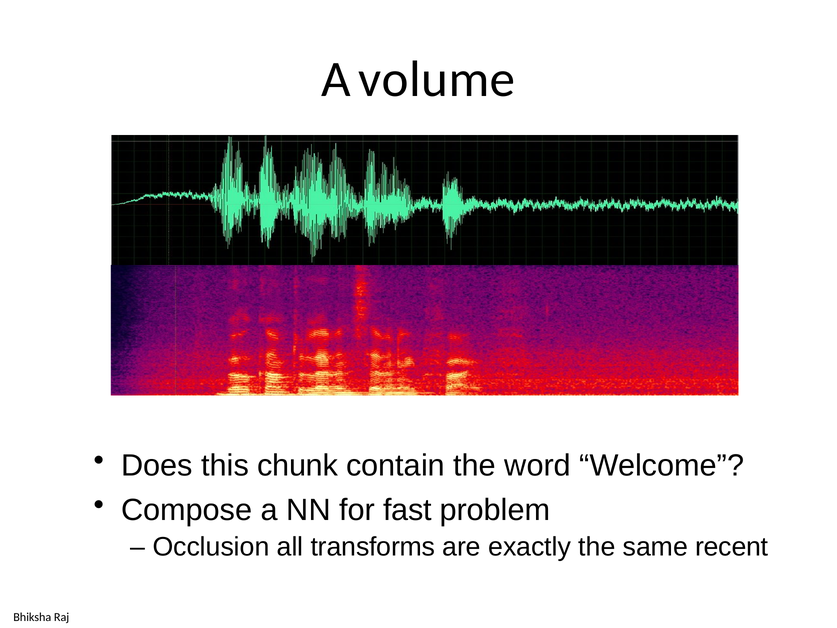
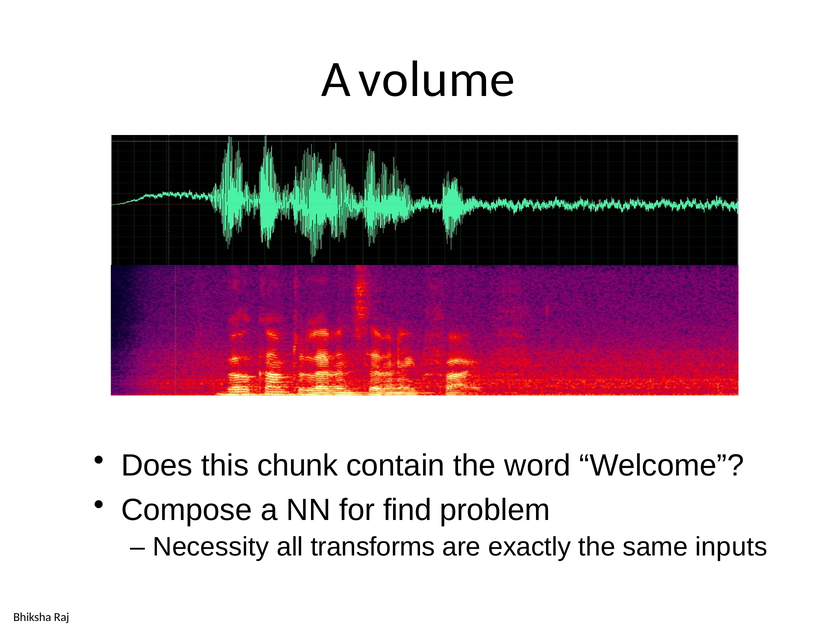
fast: fast -> find
Occlusion: Occlusion -> Necessity
recent: recent -> inputs
